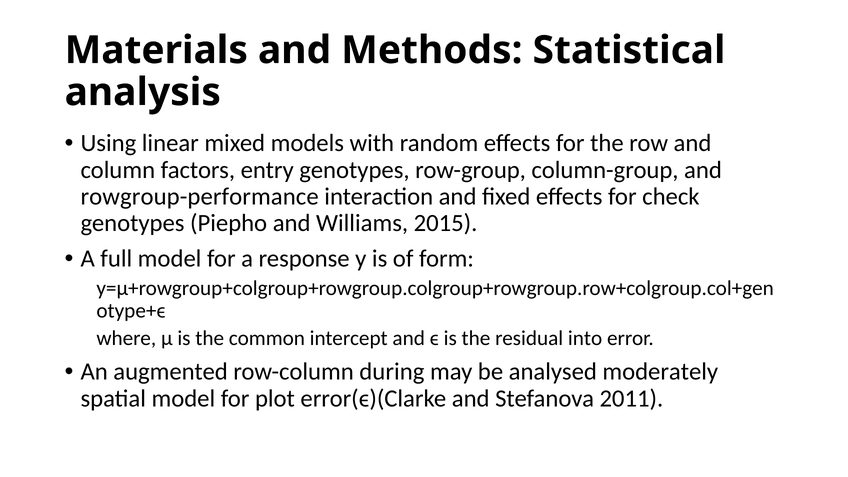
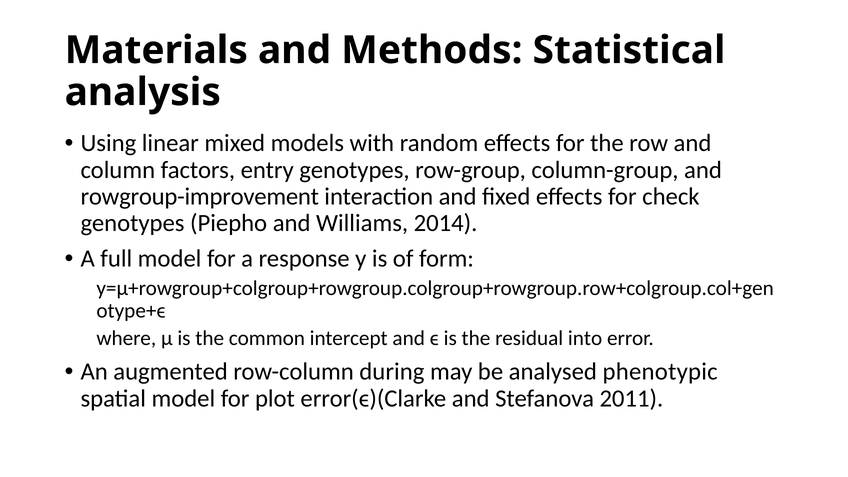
rowgroup-performance: rowgroup-performance -> rowgroup-improvement
2015: 2015 -> 2014
moderately: moderately -> phenotypic
